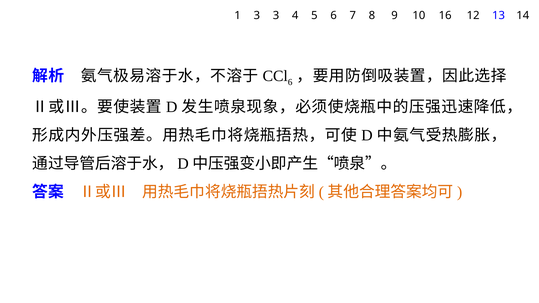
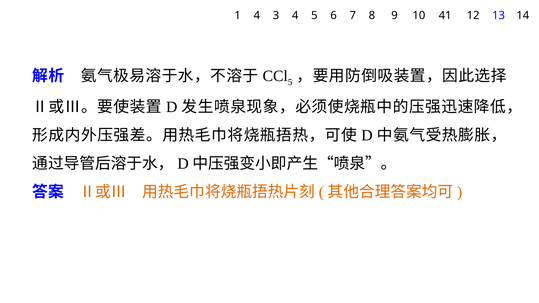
1 3: 3 -> 4
16: 16 -> 41
6 at (290, 82): 6 -> 5
